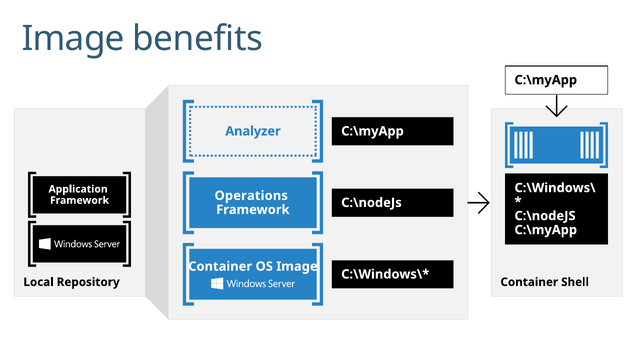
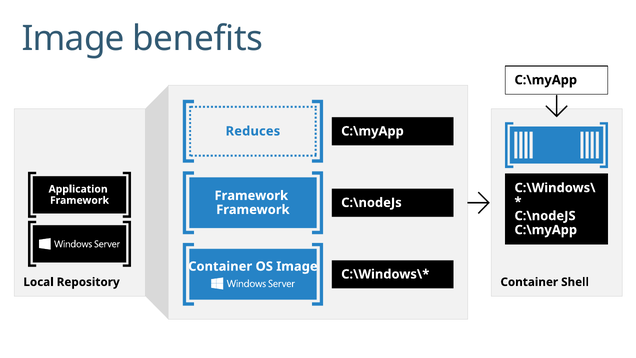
Analyzer: Analyzer -> Reduces
Operations at (251, 196): Operations -> Framework
